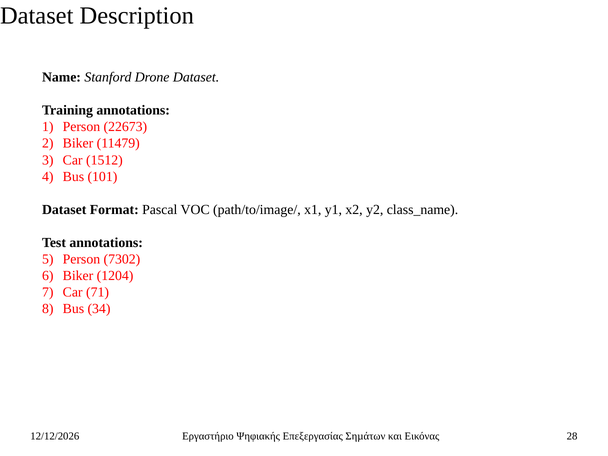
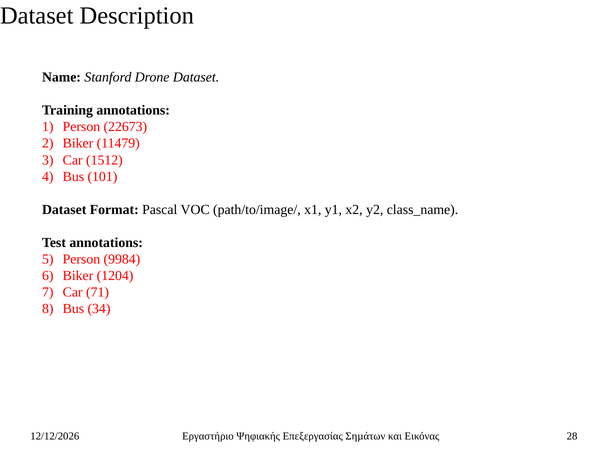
7302: 7302 -> 9984
